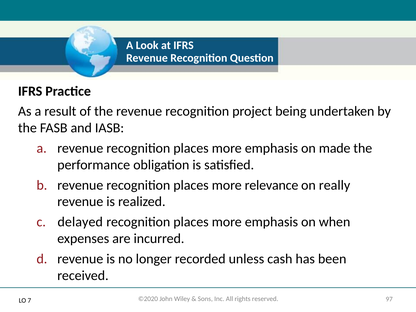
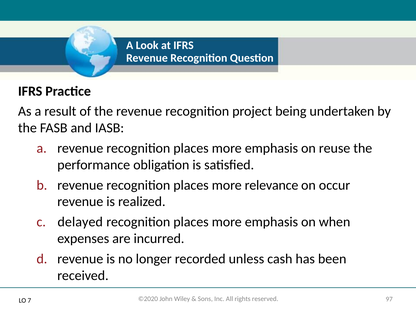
made: made -> reuse
really: really -> occur
